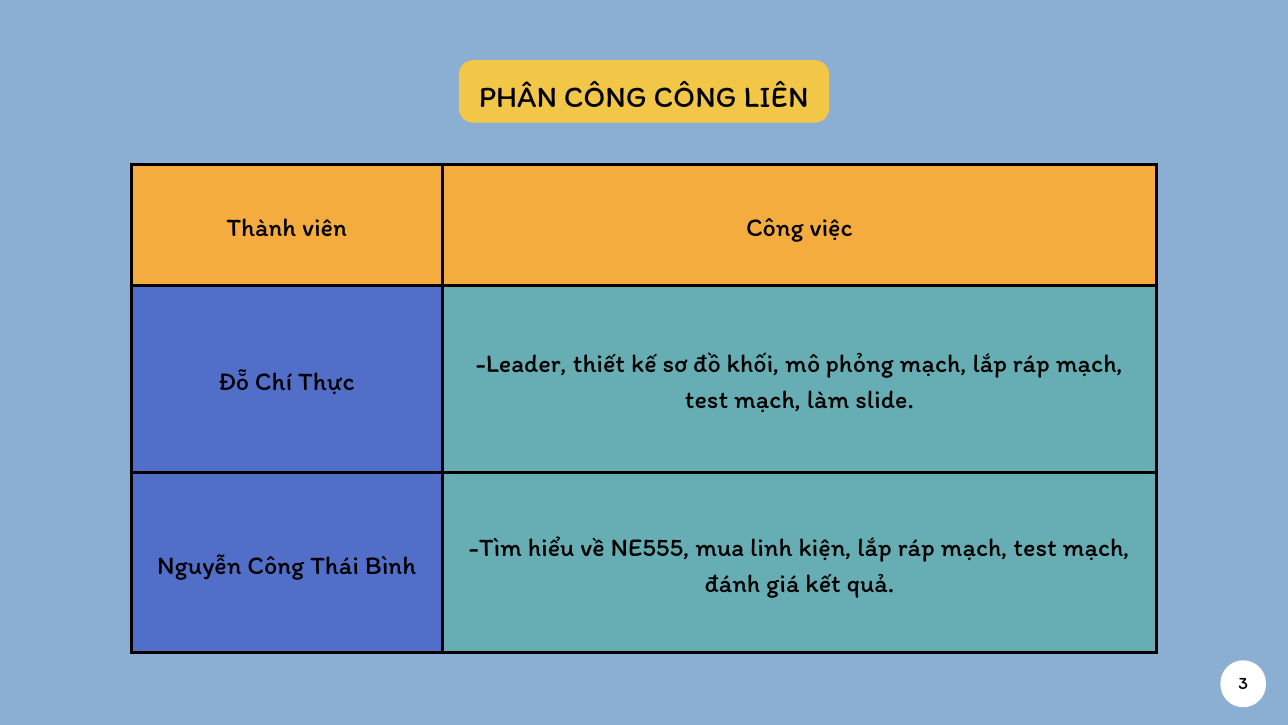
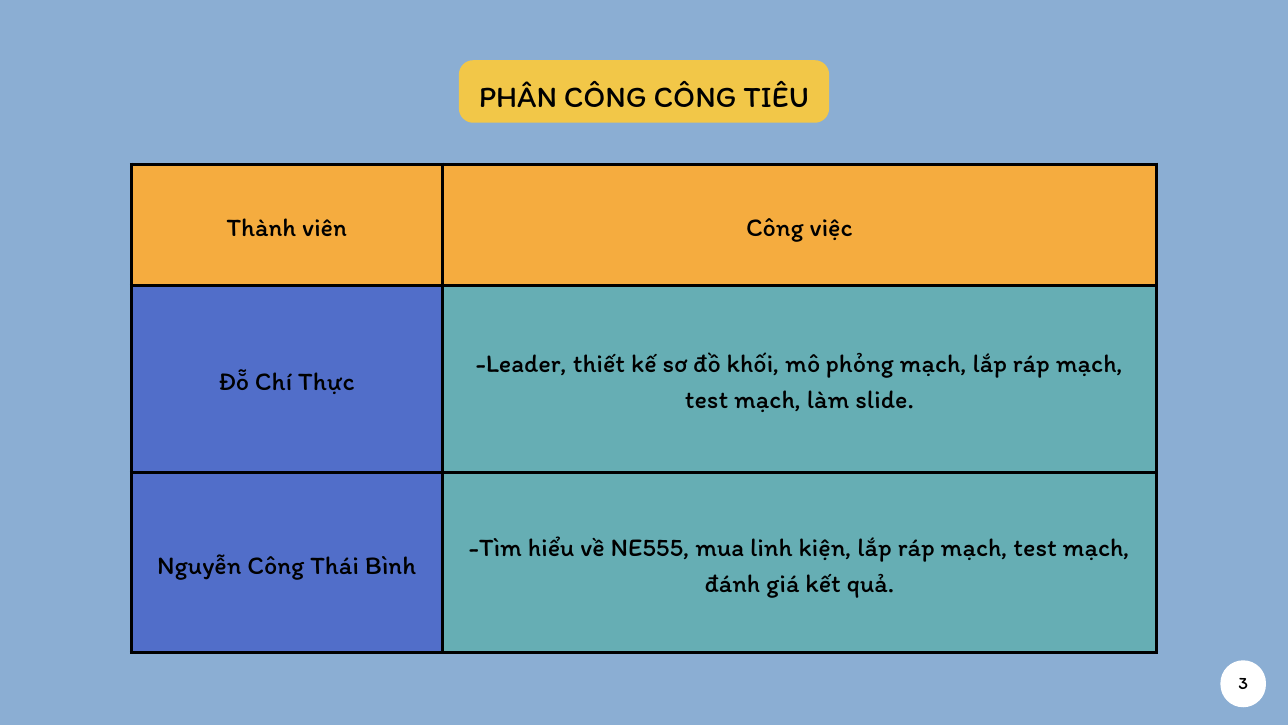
LIÊN: LIÊN -> TIÊU
